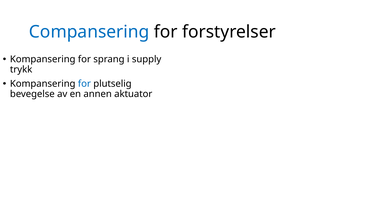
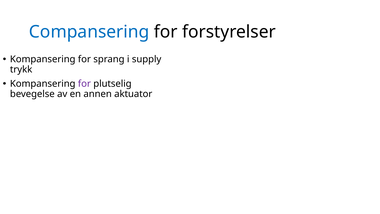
for at (84, 84) colour: blue -> purple
